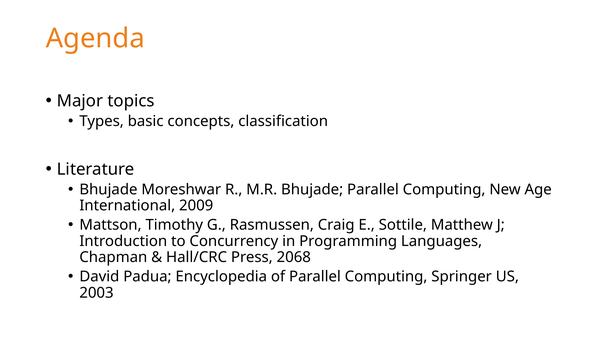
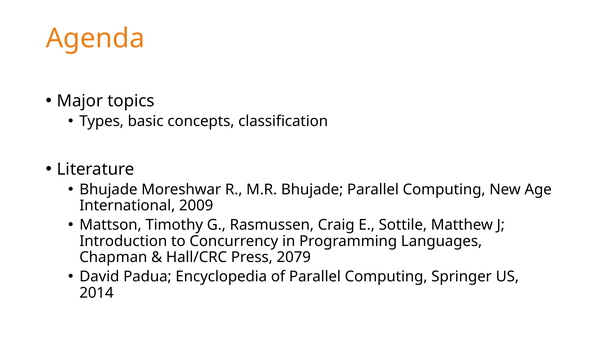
2068: 2068 -> 2079
2003: 2003 -> 2014
